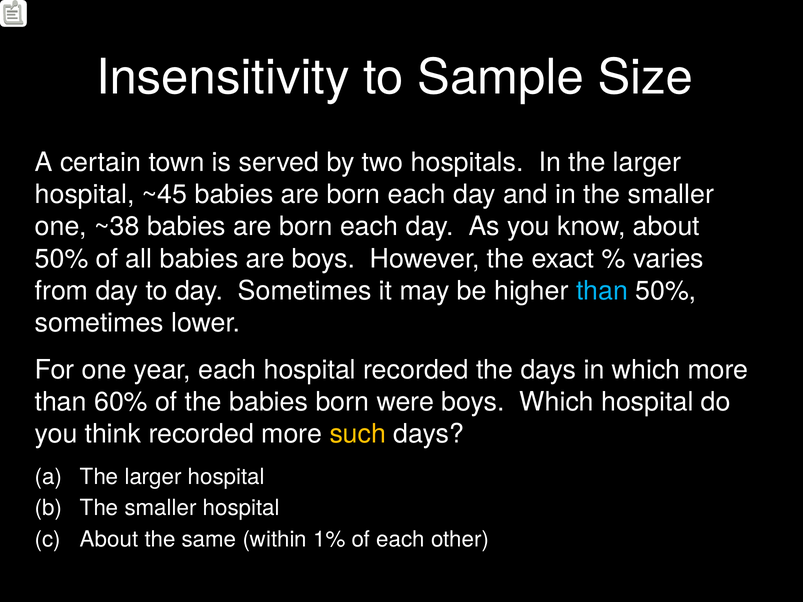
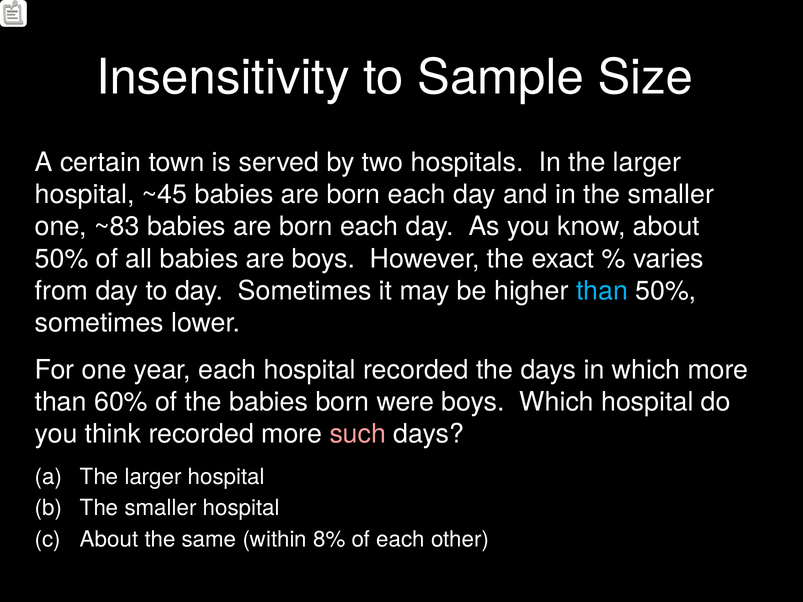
~38: ~38 -> ~83
such colour: yellow -> pink
1%: 1% -> 8%
